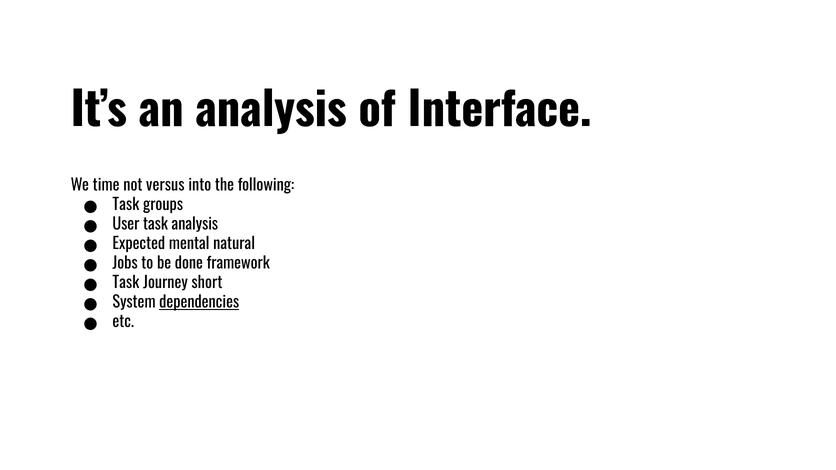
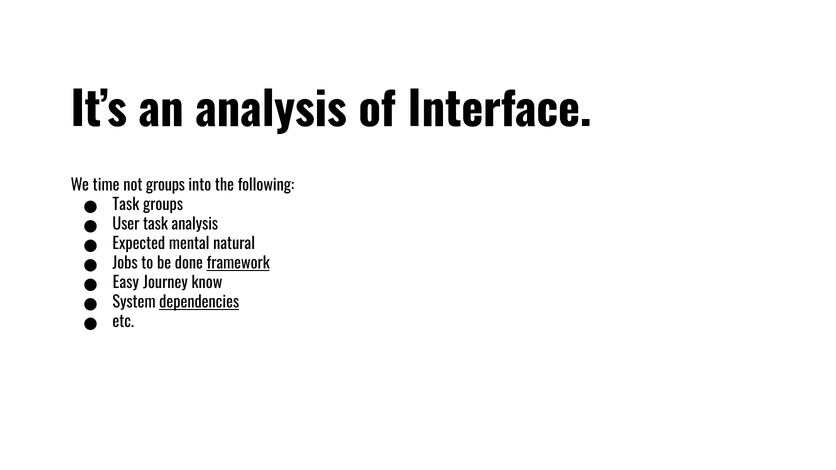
not versus: versus -> groups
framework underline: none -> present
Task at (126, 283): Task -> Easy
short: short -> know
